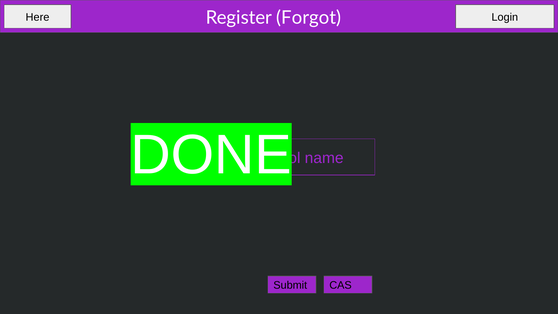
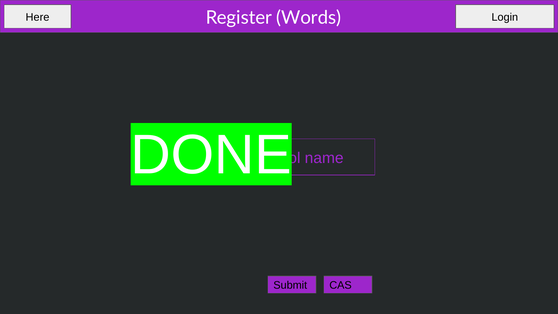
Forgot: Forgot -> Words
